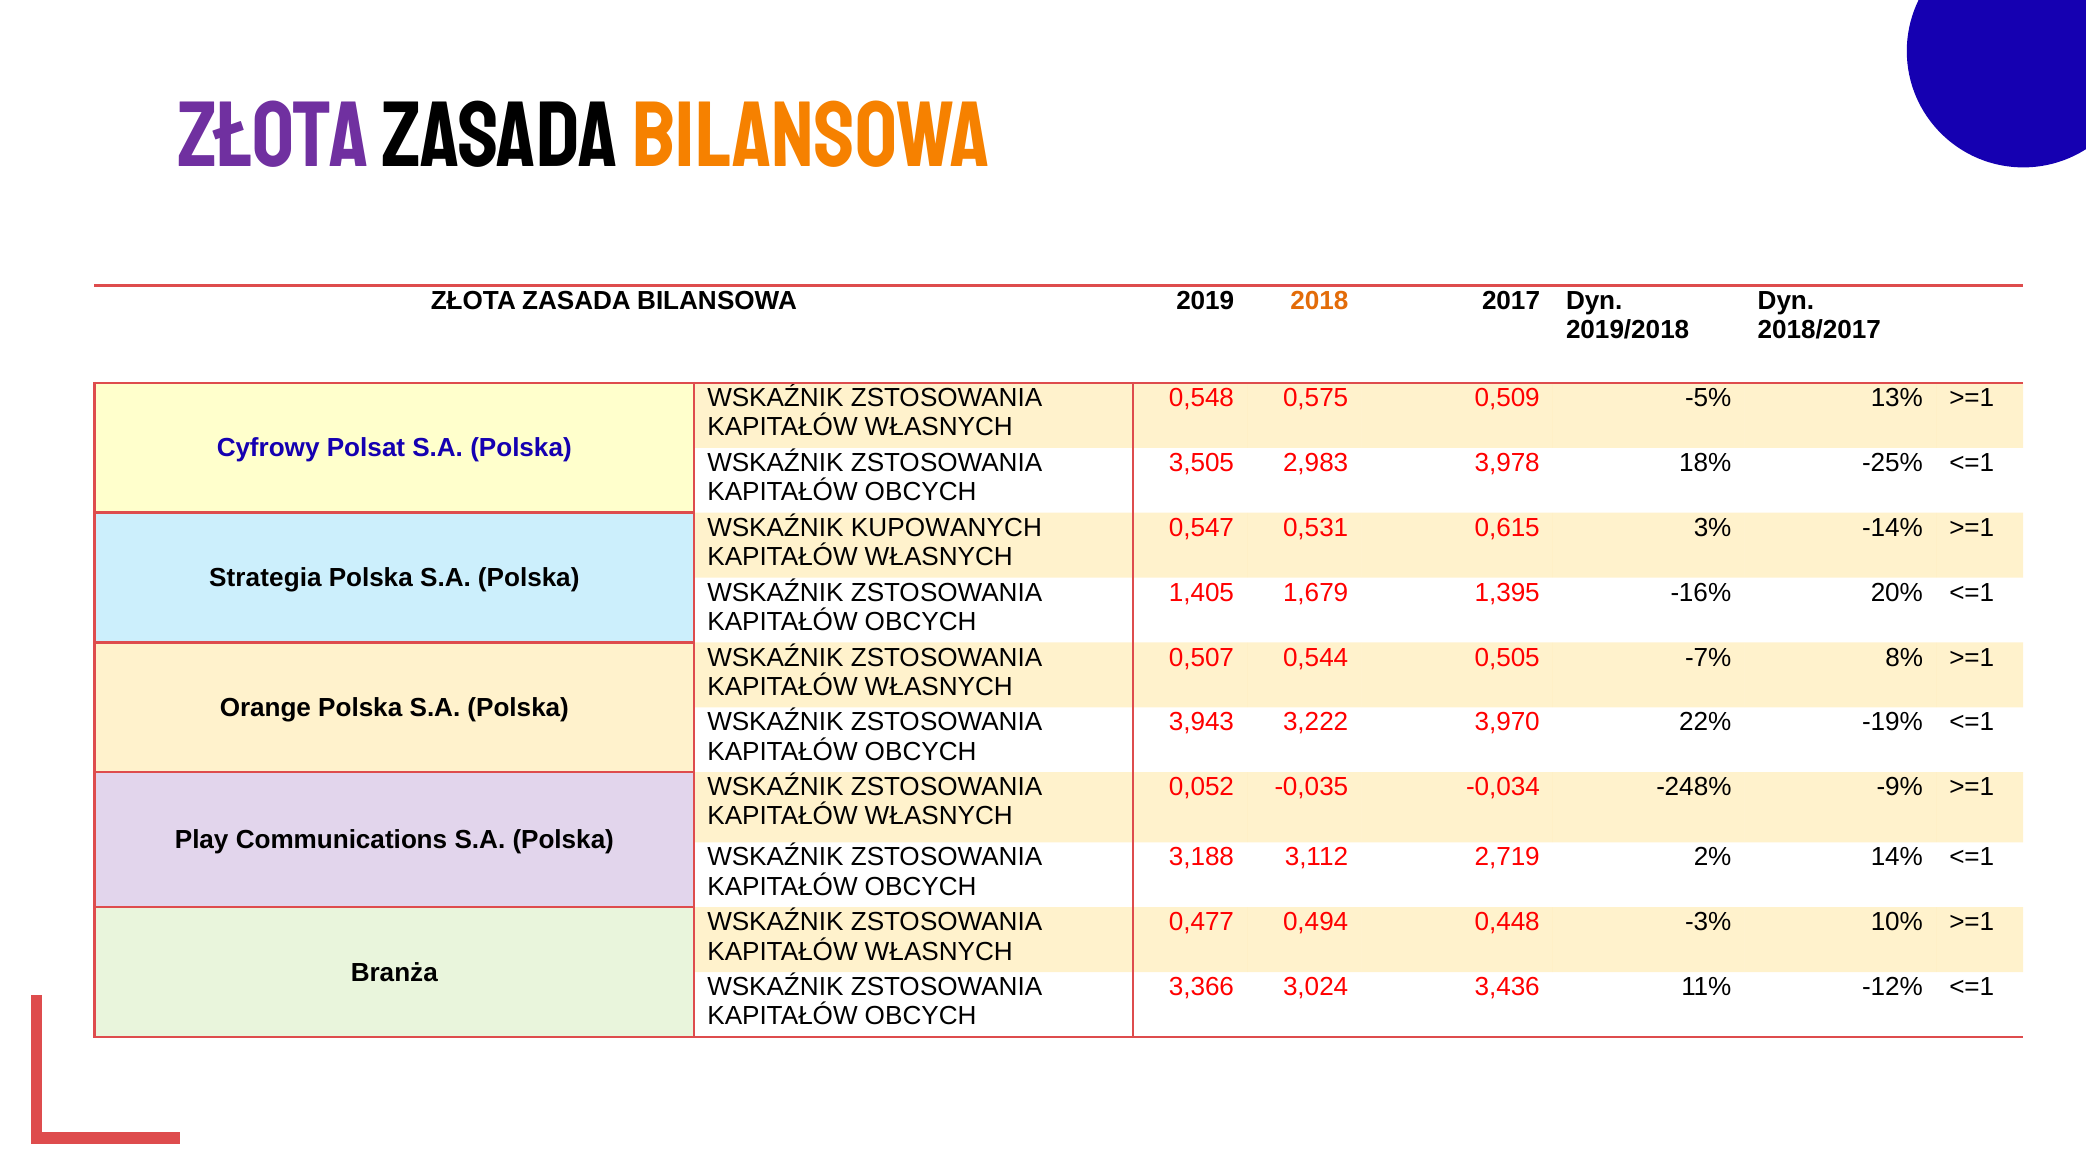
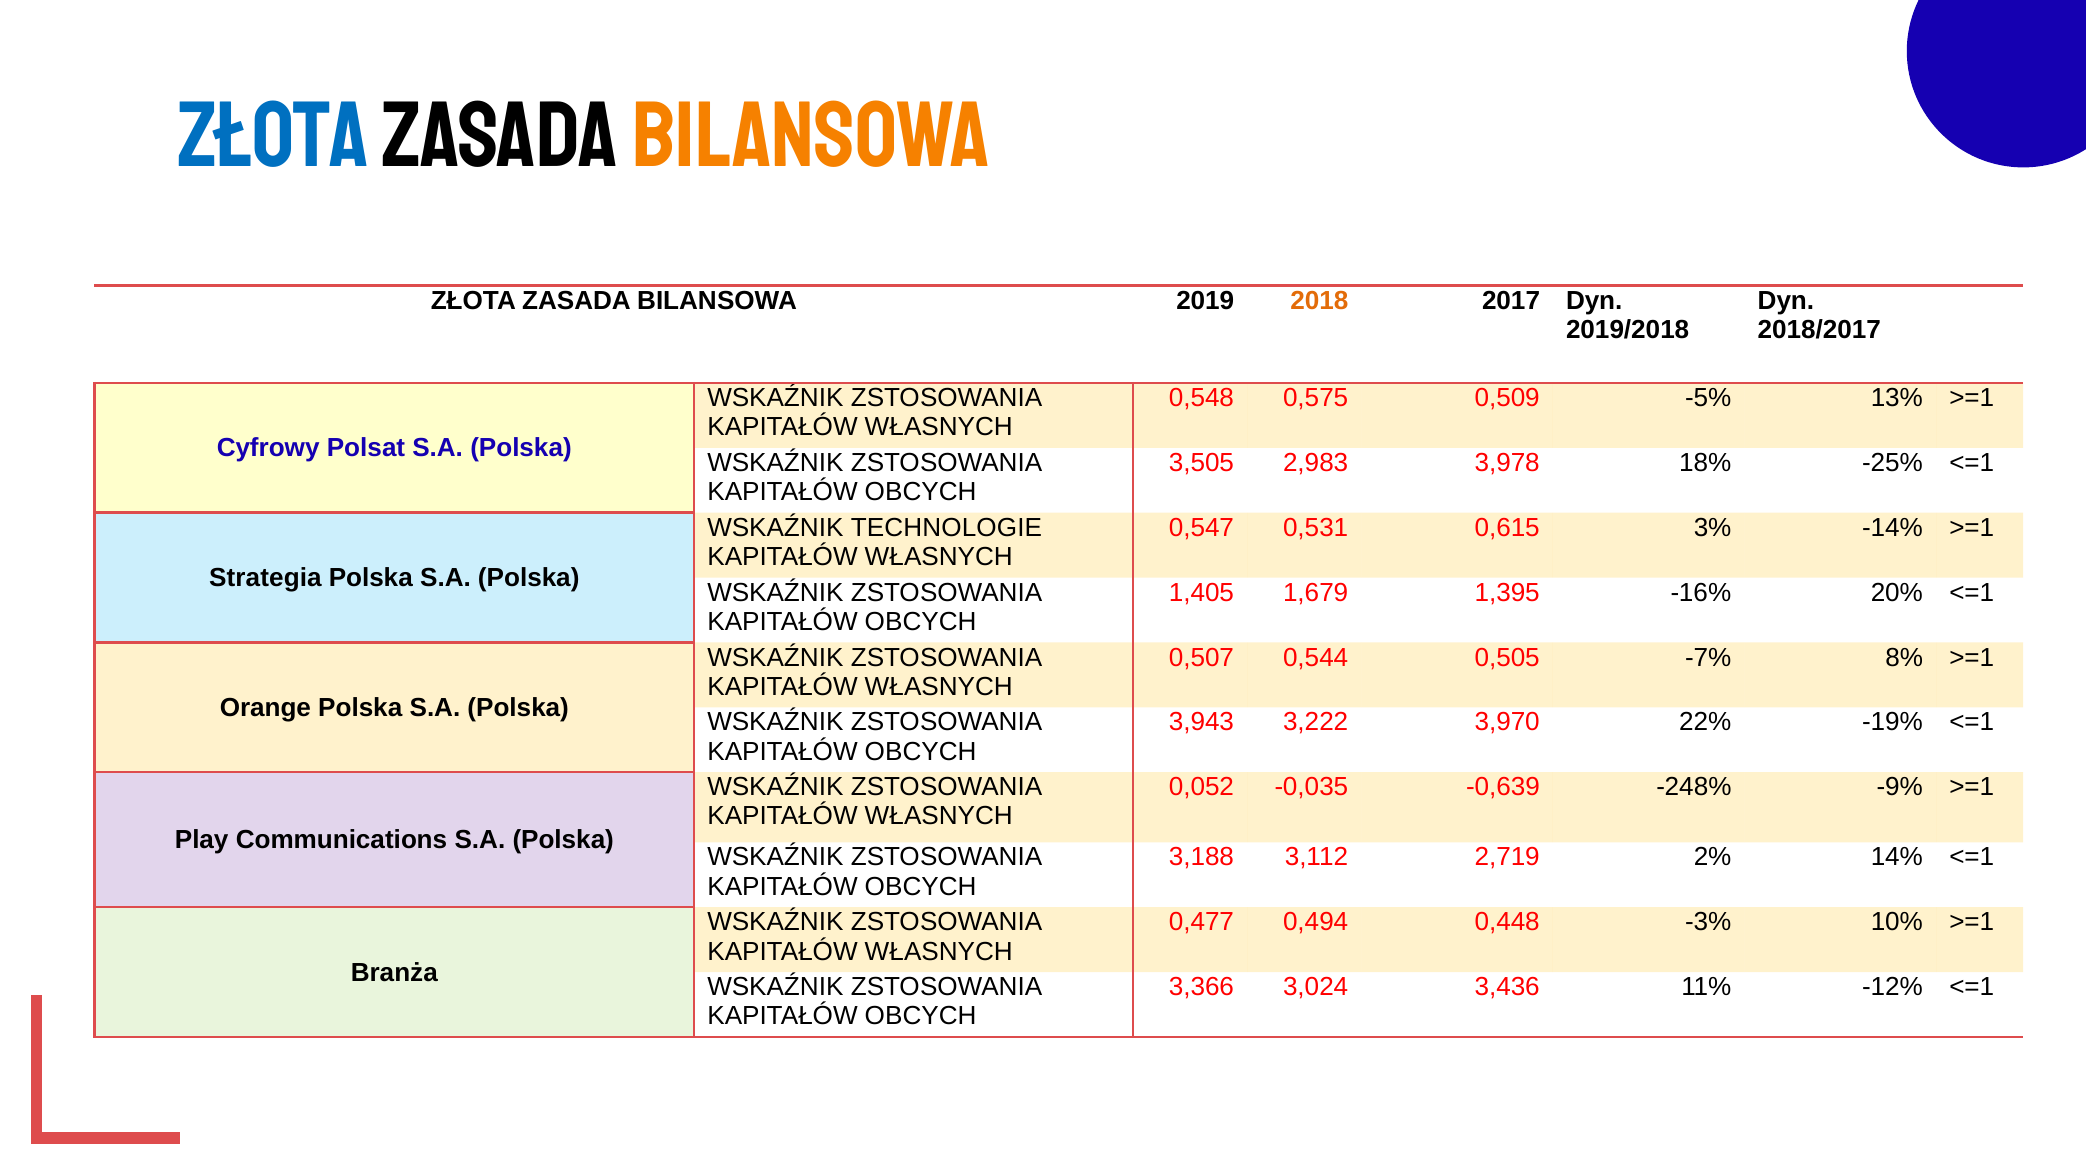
ZŁOTA at (274, 136) colour: purple -> blue
KUPOWANYCH: KUPOWANYCH -> TECHNOLOGIE
-0,034: -0,034 -> -0,639
